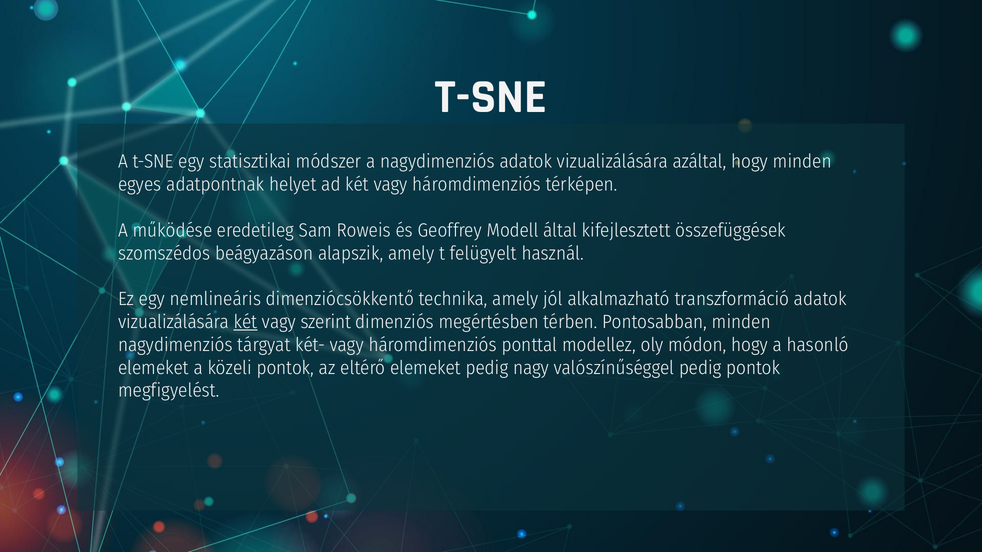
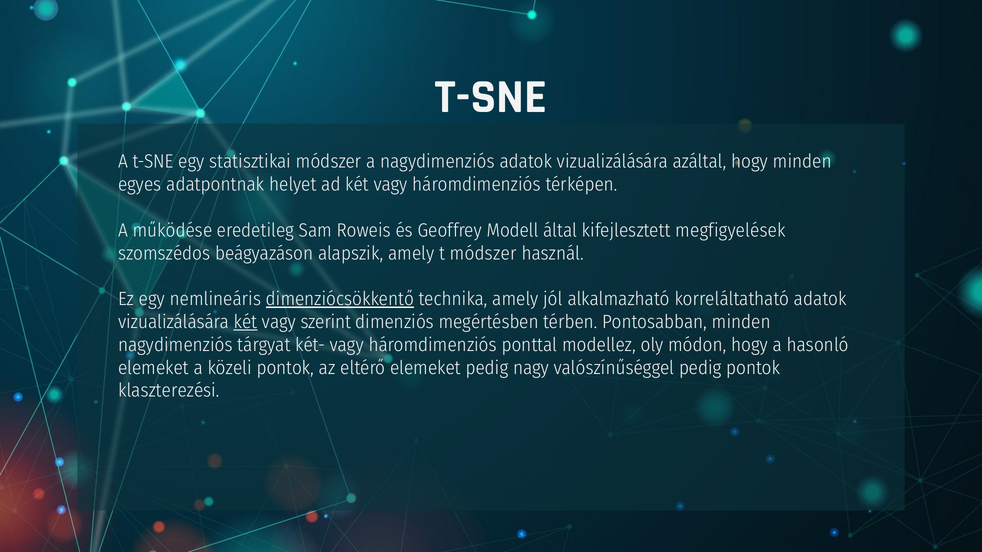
összefüggések: összefüggések -> megfigyelések
t felügyelt: felügyelt -> módszer
dimenziócsökkentő underline: none -> present
transzformáció: transzformáció -> korreláltatható
megfigyelést: megfigyelést -> klaszterezési
